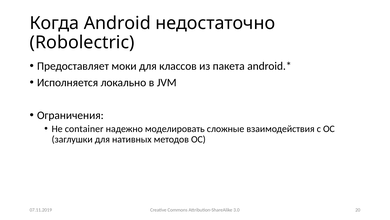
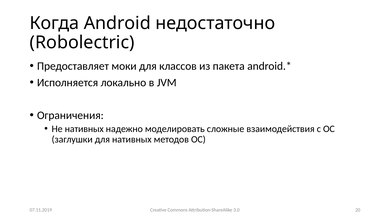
Не container: container -> нативных
